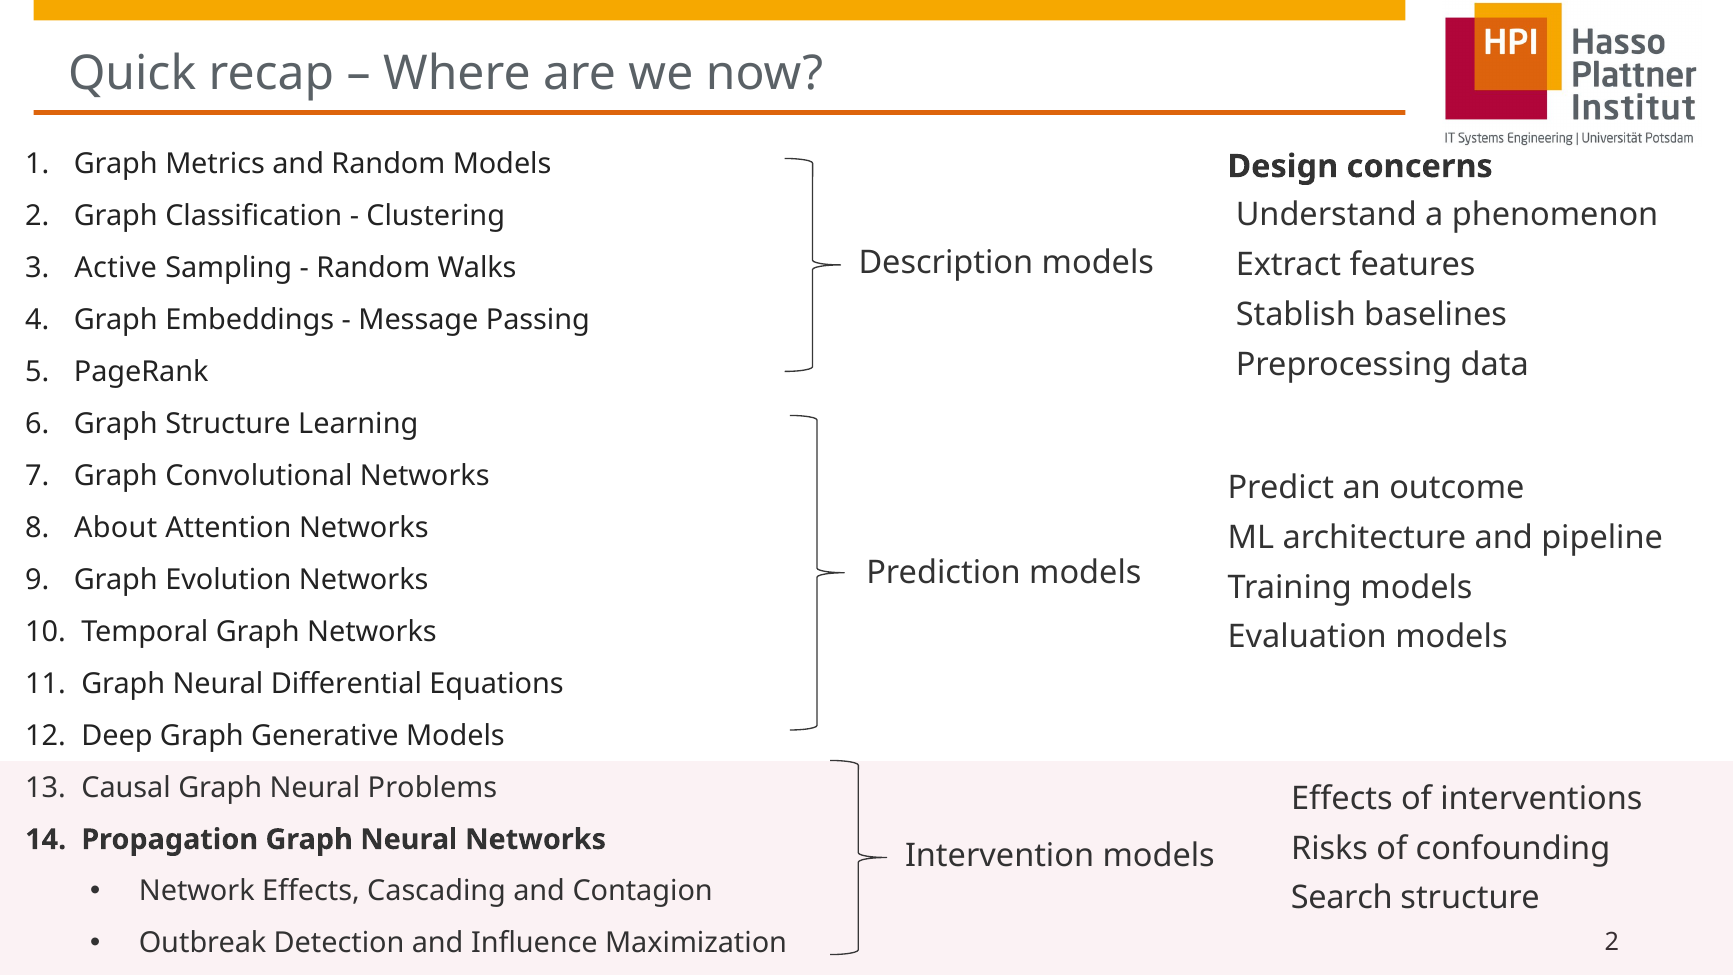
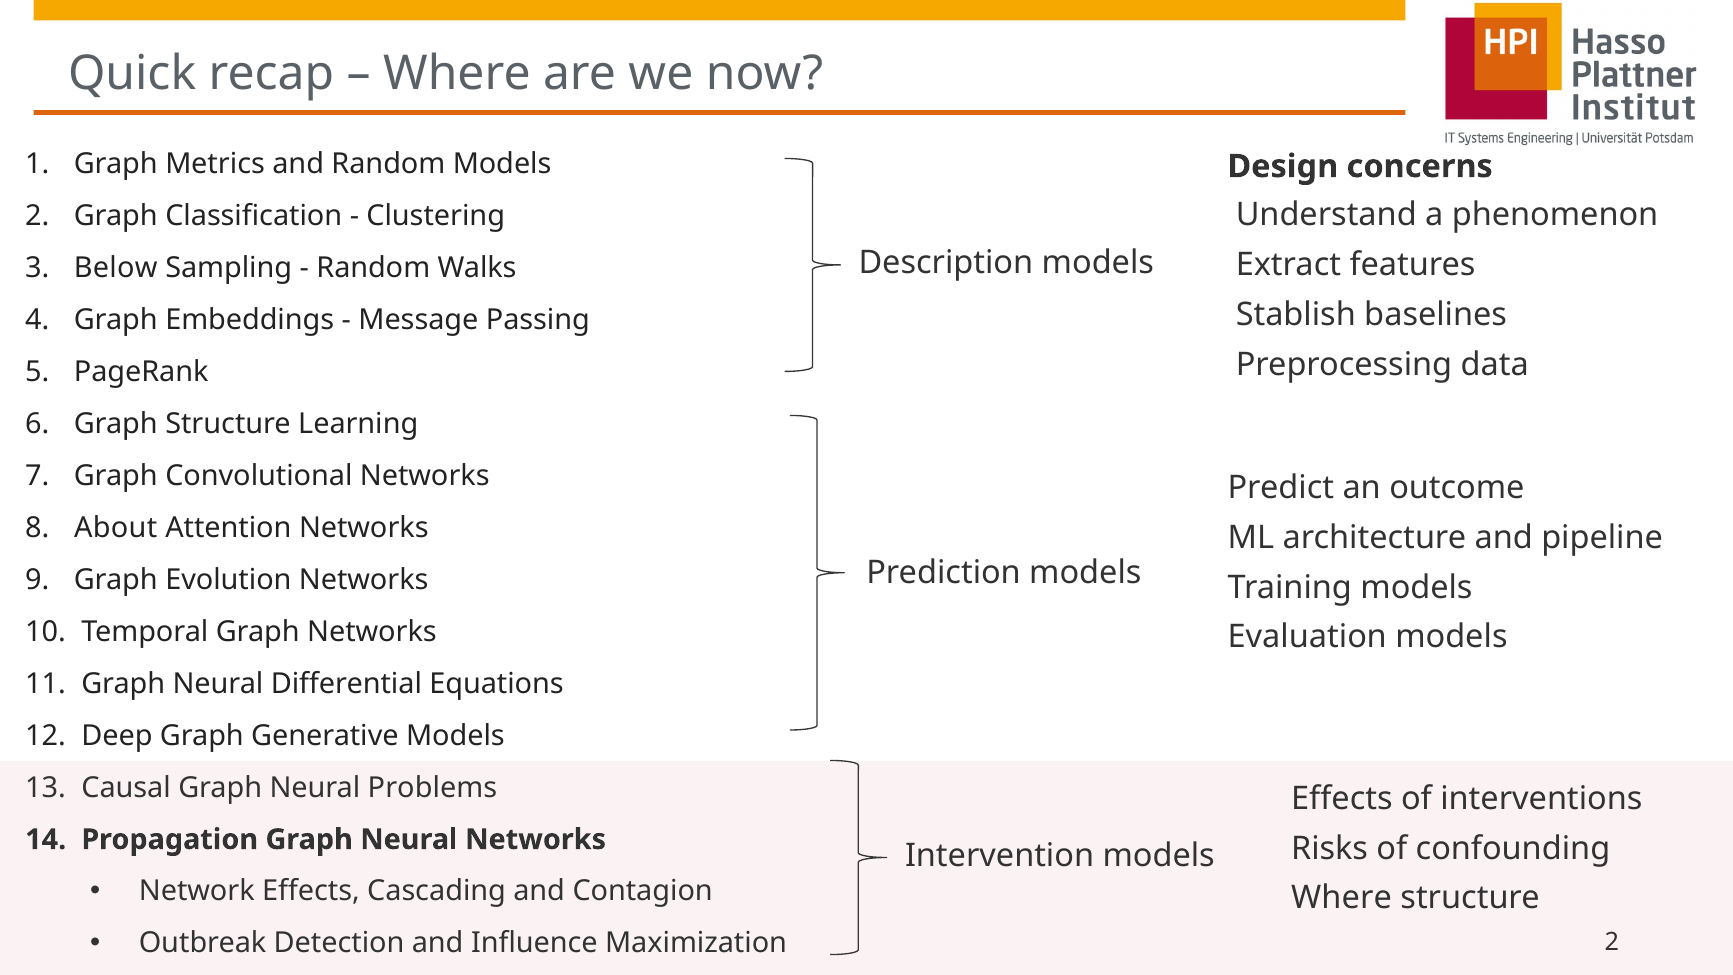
Active: Active -> Below
Search at (1342, 898): Search -> Where
